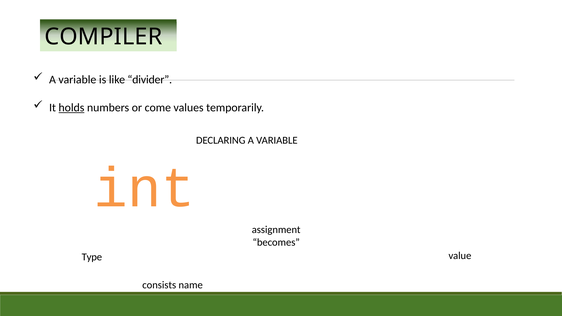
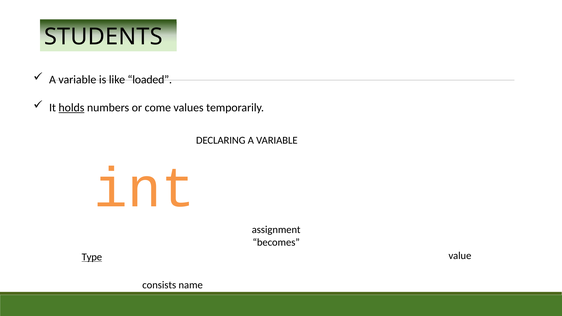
COMPILER: COMPILER -> STUDENTS
divider: divider -> loaded
Type underline: none -> present
